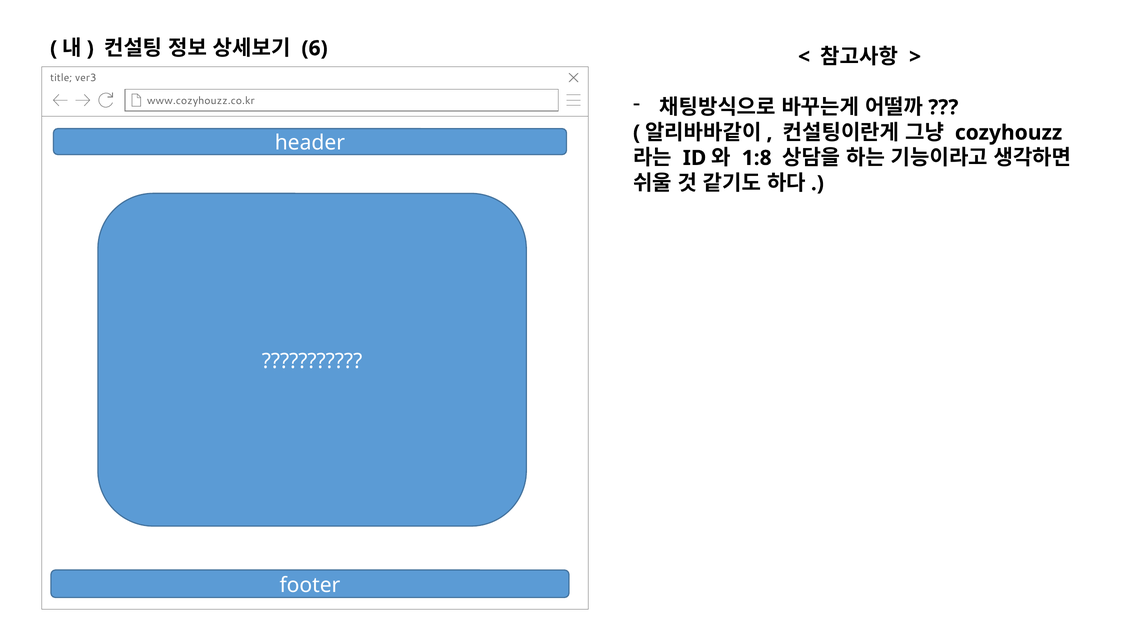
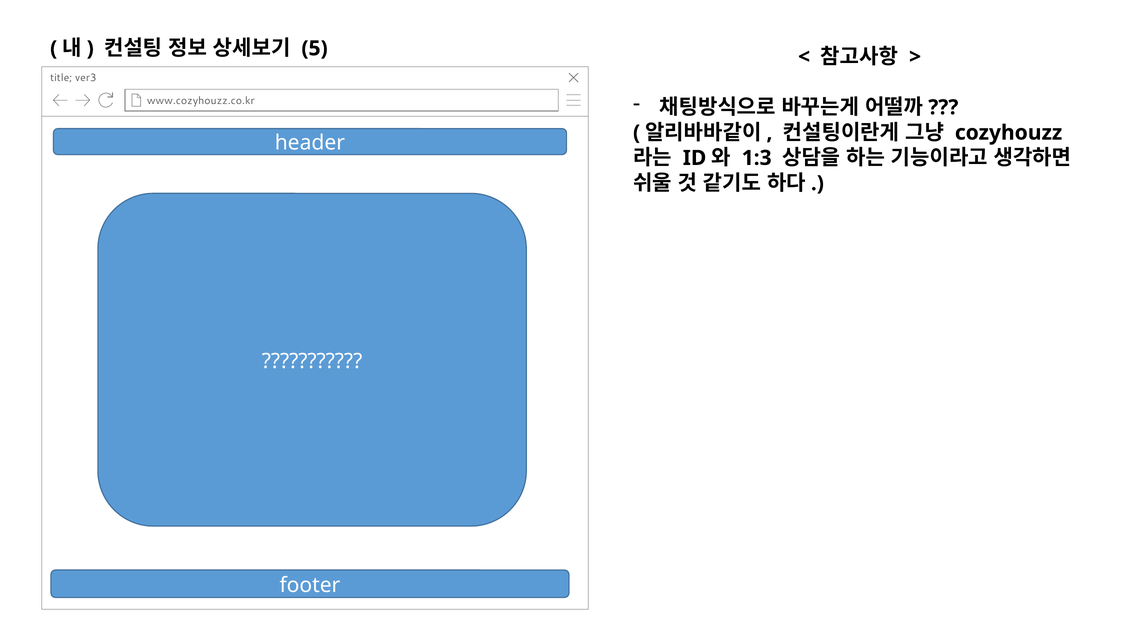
6: 6 -> 5
1:8: 1:8 -> 1:3
